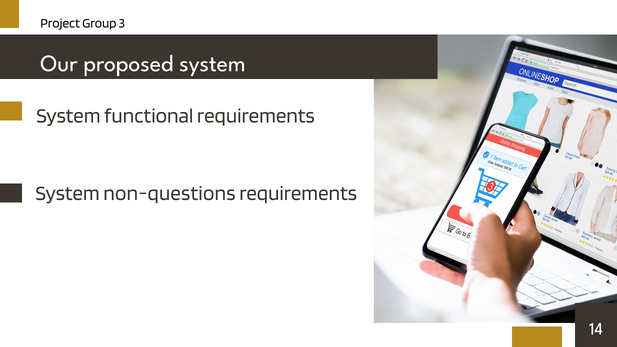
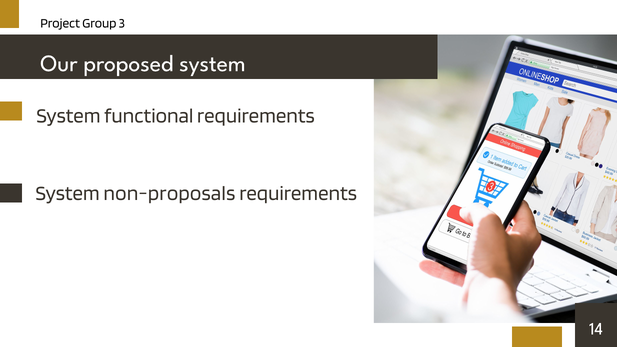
non-questions: non-questions -> non-proposals
